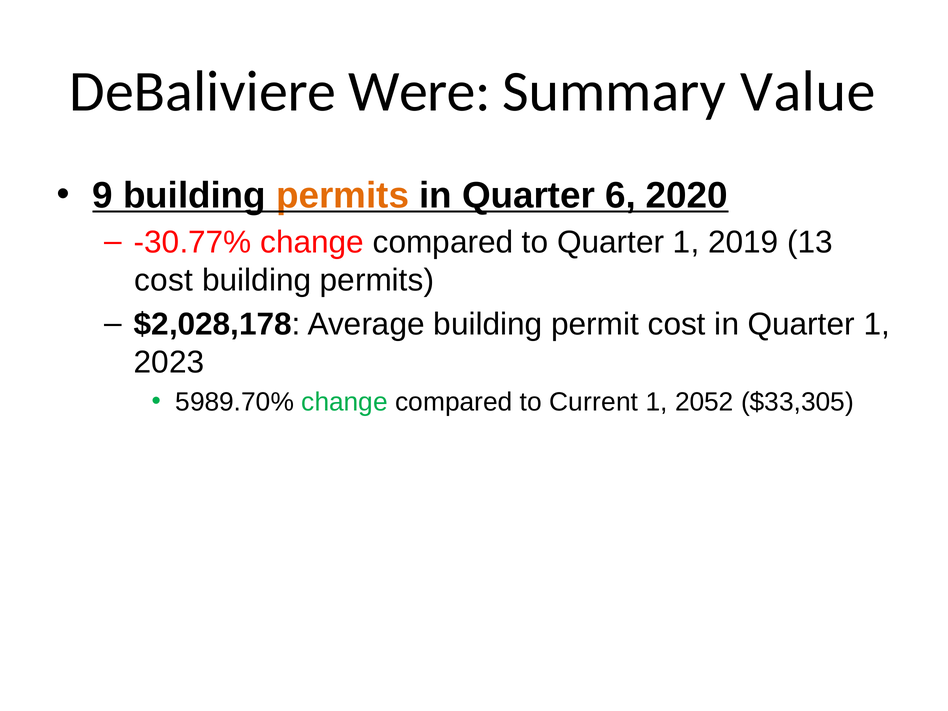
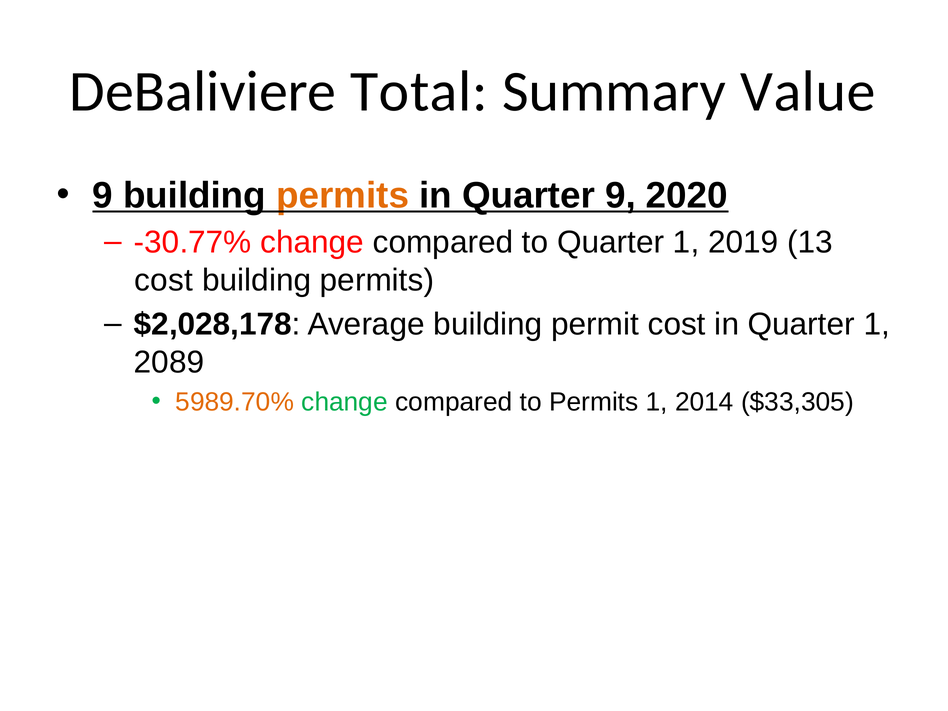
Were: Were -> Total
Quarter 6: 6 -> 9
2023: 2023 -> 2089
5989.70% colour: black -> orange
to Current: Current -> Permits
2052: 2052 -> 2014
